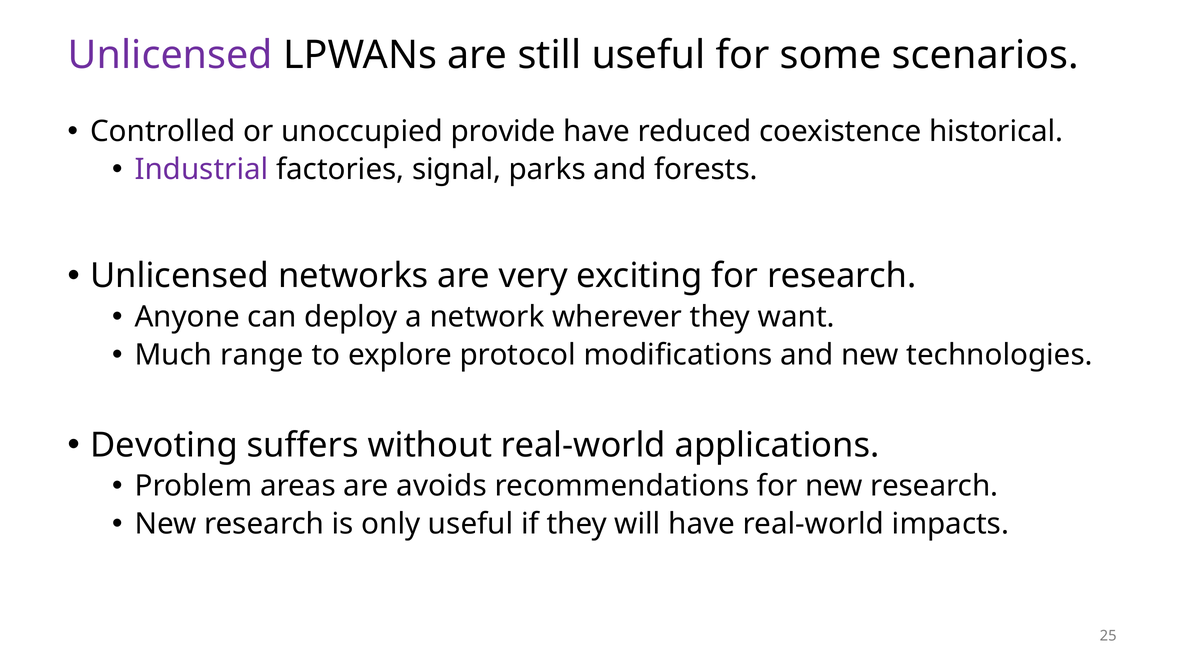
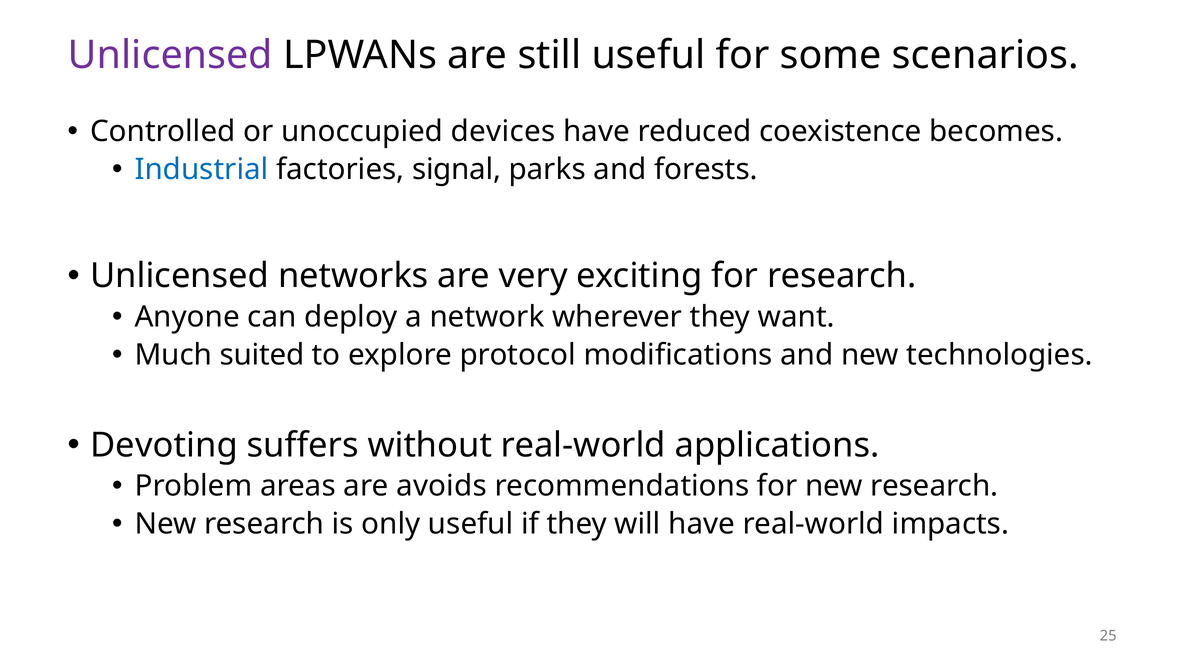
provide: provide -> devices
historical: historical -> becomes
Industrial colour: purple -> blue
range: range -> suited
